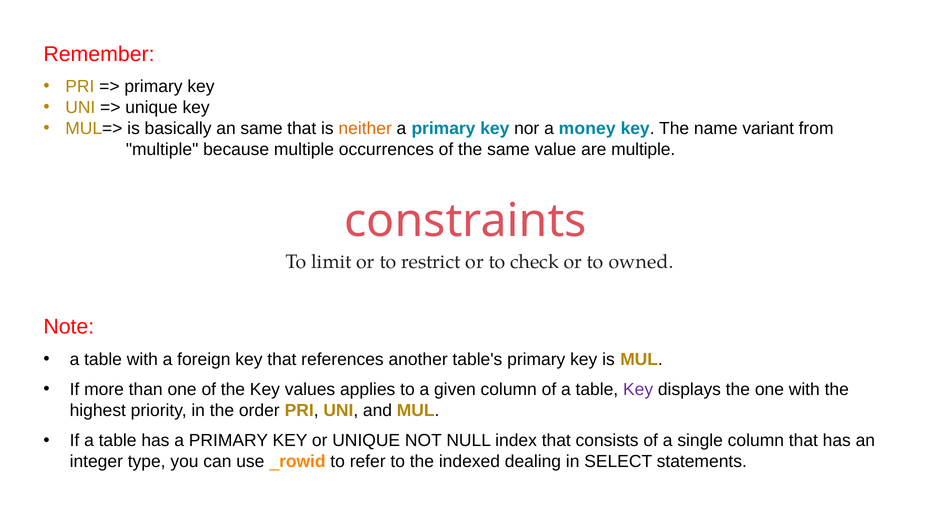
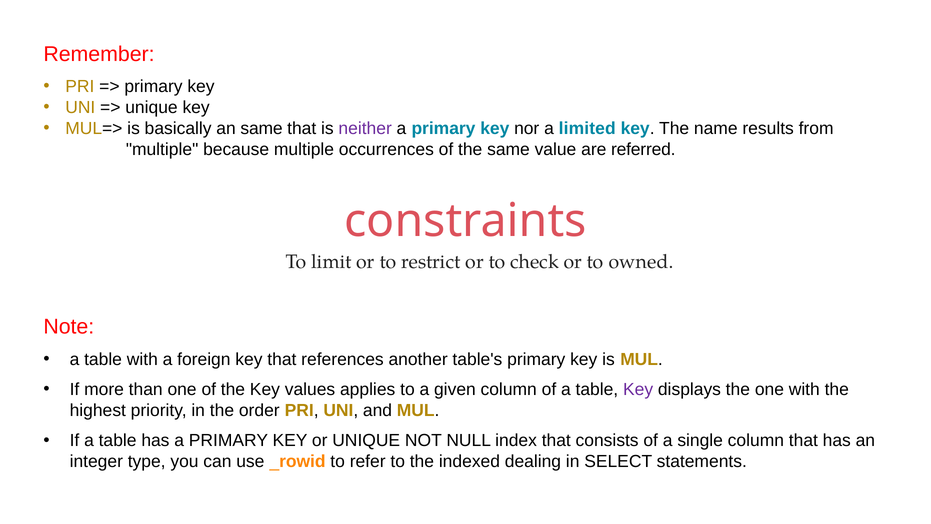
neither colour: orange -> purple
money: money -> limited
variant: variant -> results
are multiple: multiple -> referred
